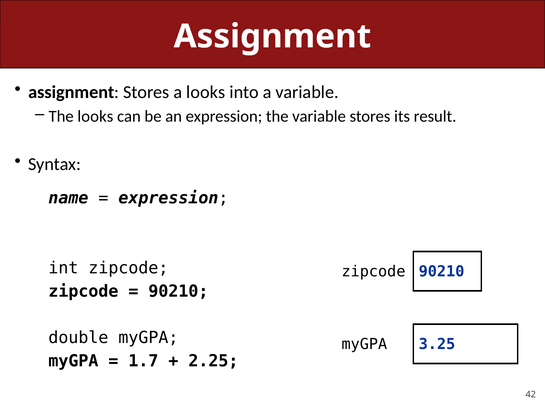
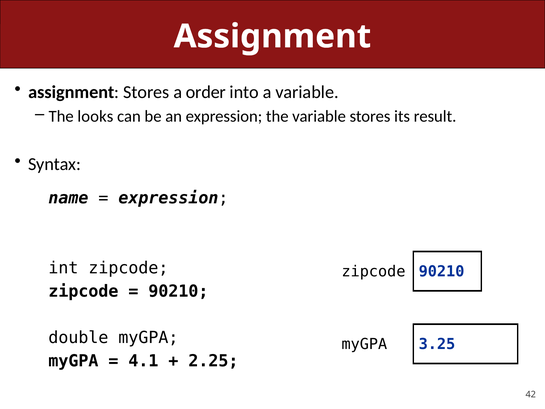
a looks: looks -> order
1.7: 1.7 -> 4.1
